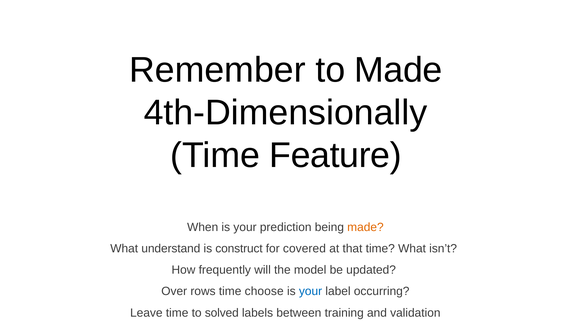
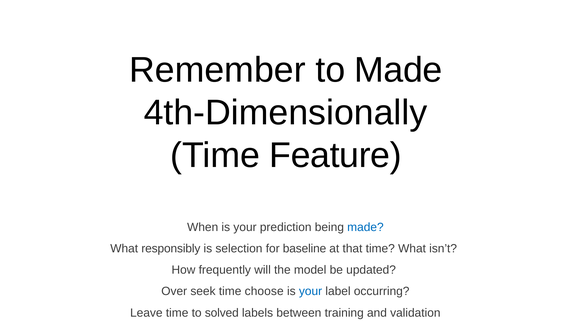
made at (365, 227) colour: orange -> blue
understand: understand -> responsibly
construct: construct -> selection
covered: covered -> baseline
rows: rows -> seek
